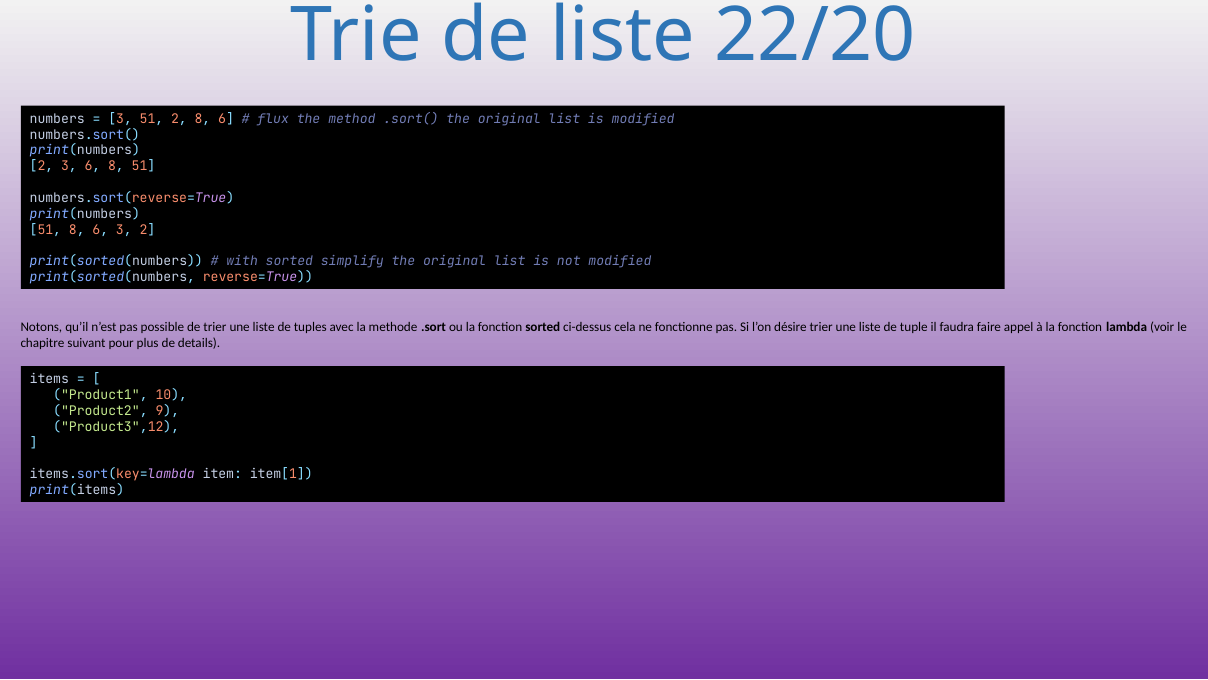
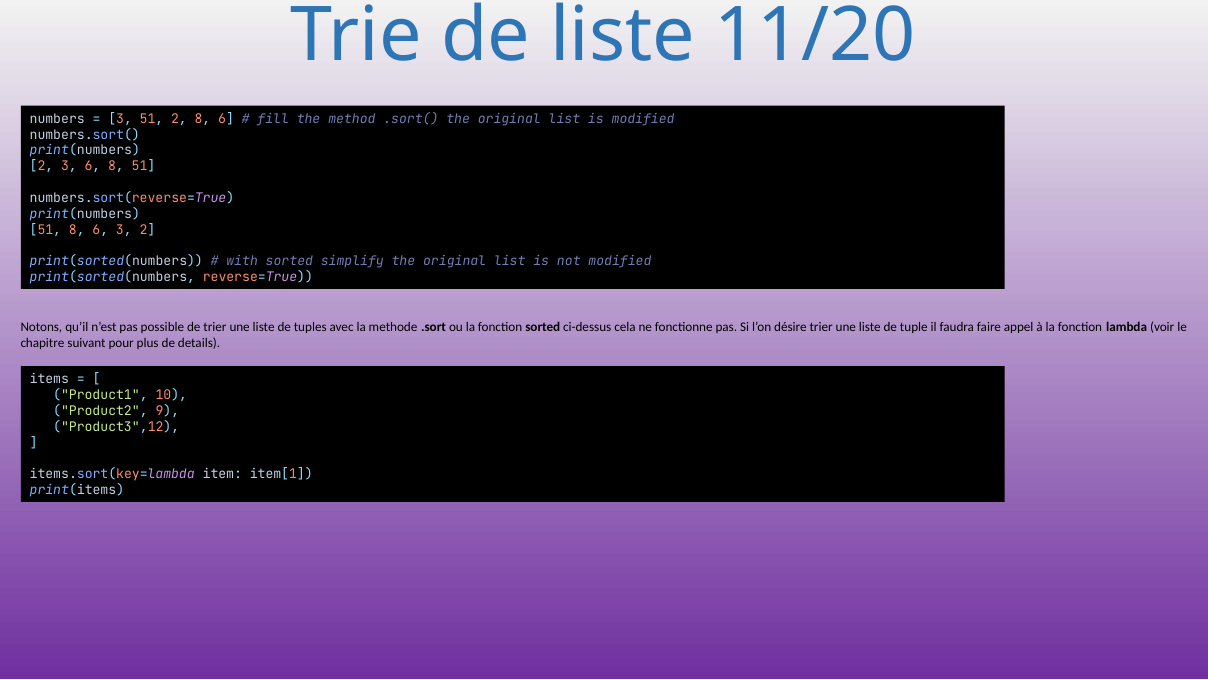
22/20: 22/20 -> 11/20
flux: flux -> fill
